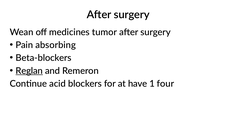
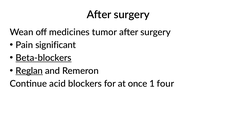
absorbing: absorbing -> significant
Beta-blockers underline: none -> present
have: have -> once
